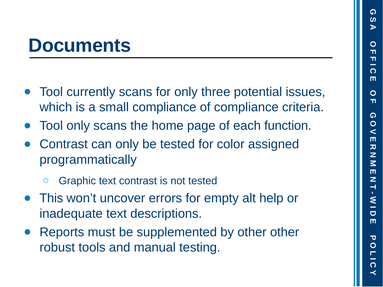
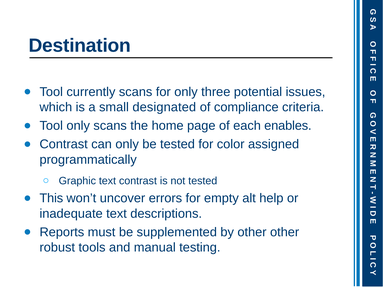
Documents: Documents -> Destination
small compliance: compliance -> designated
function: function -> enables
